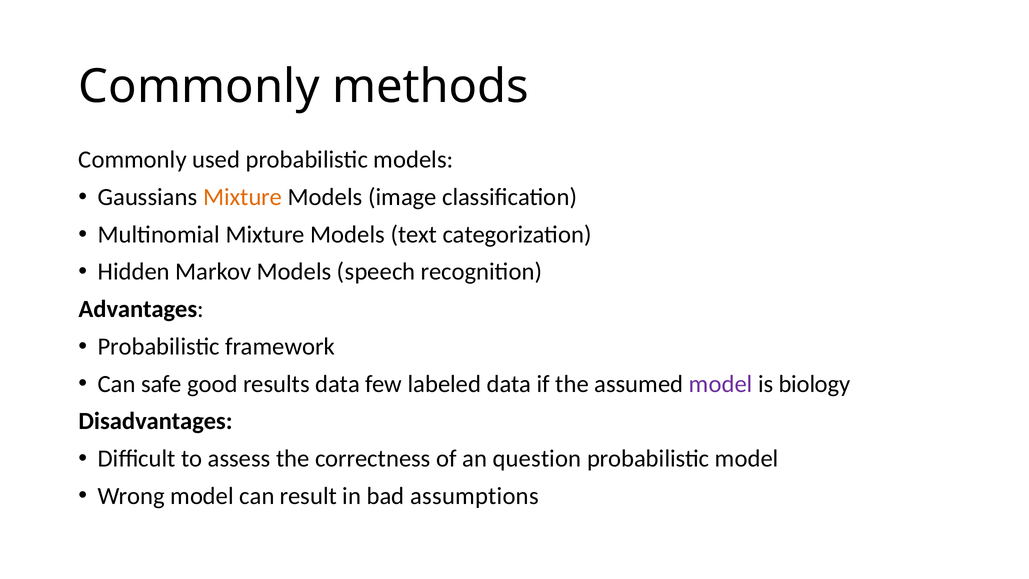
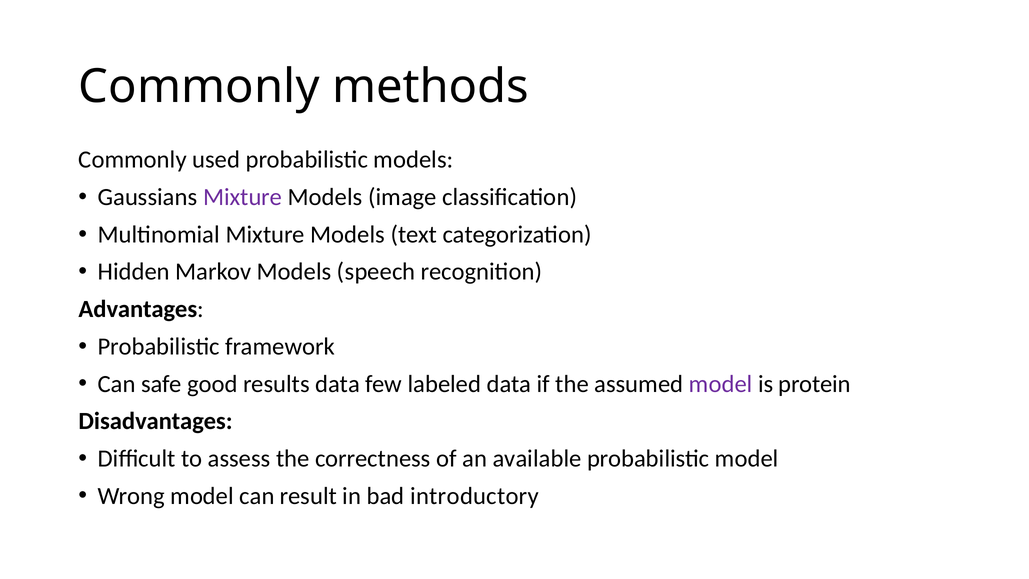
Mixture at (243, 197) colour: orange -> purple
biology: biology -> protein
question: question -> available
assumptions: assumptions -> introductory
